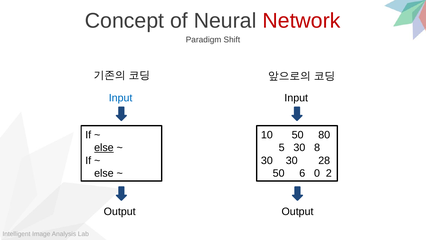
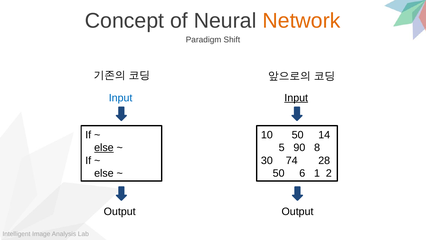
Network colour: red -> orange
Input at (296, 98) underline: none -> present
80: 80 -> 14
5 30: 30 -> 90
30 30: 30 -> 74
0: 0 -> 1
